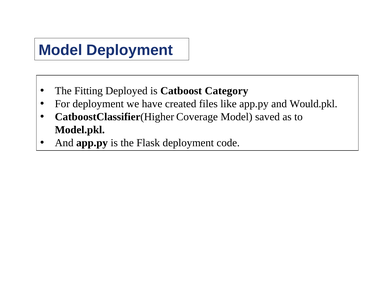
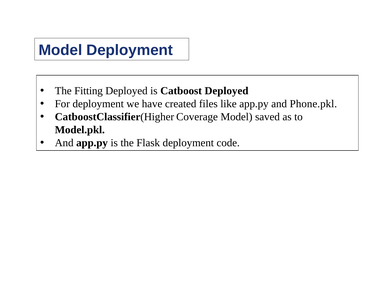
Catboost Category: Category -> Deployed
Would.pkl: Would.pkl -> Phone.pkl
